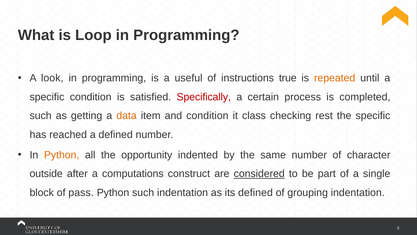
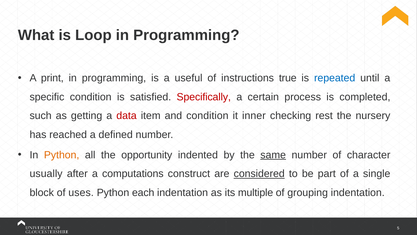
look: look -> print
repeated colour: orange -> blue
data colour: orange -> red
class: class -> inner
the specific: specific -> nursery
same underline: none -> present
outside: outside -> usually
pass: pass -> uses
Python such: such -> each
its defined: defined -> multiple
